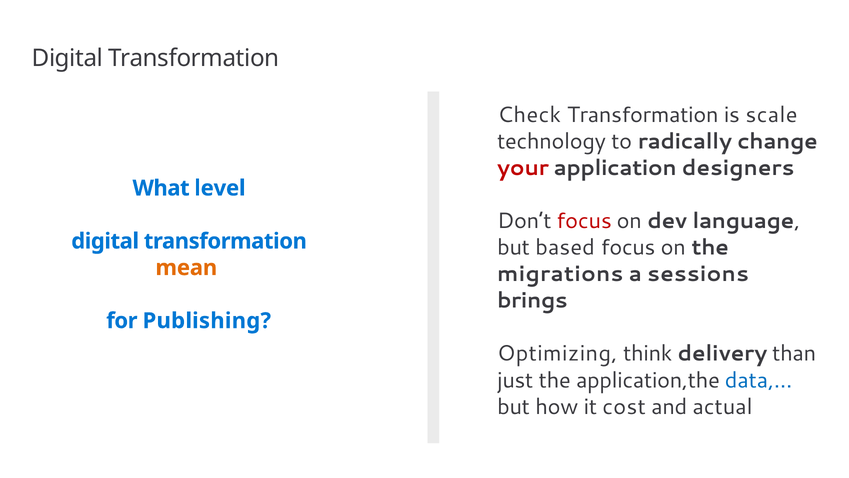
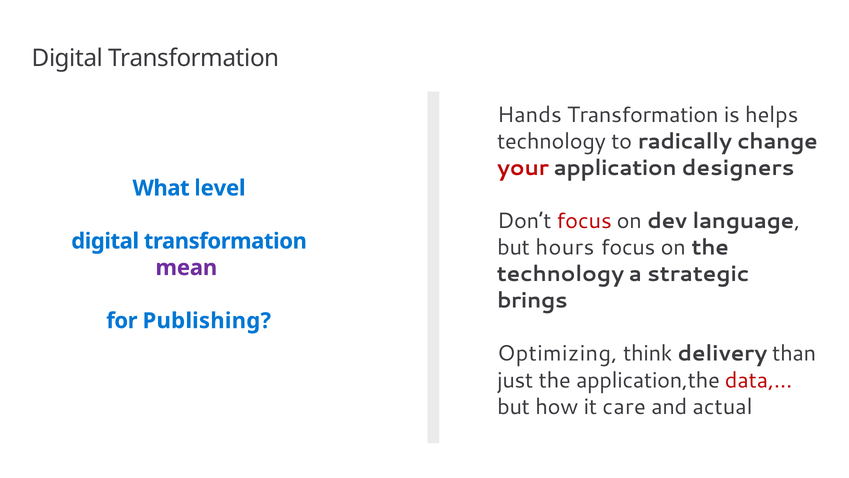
Check: Check -> Hands
scale: scale -> helps
based: based -> hours
mean colour: orange -> purple
migrations at (560, 274): migrations -> technology
sessions: sessions -> strategic
data,… colour: blue -> red
cost: cost -> care
